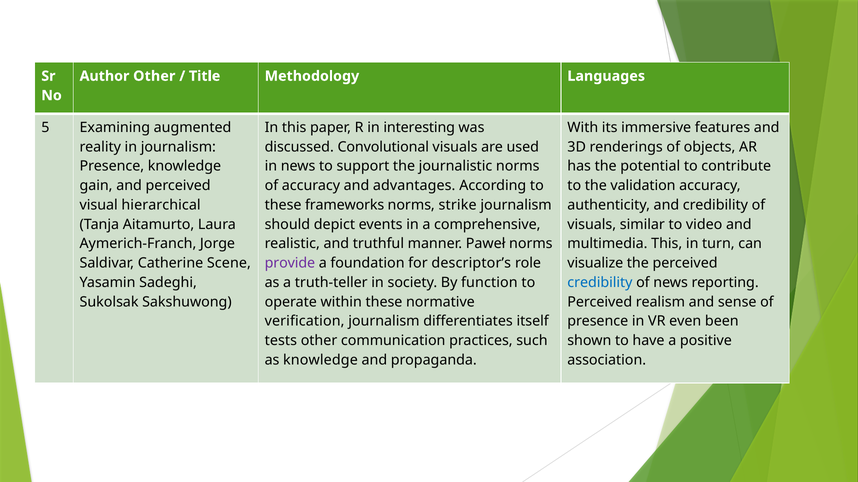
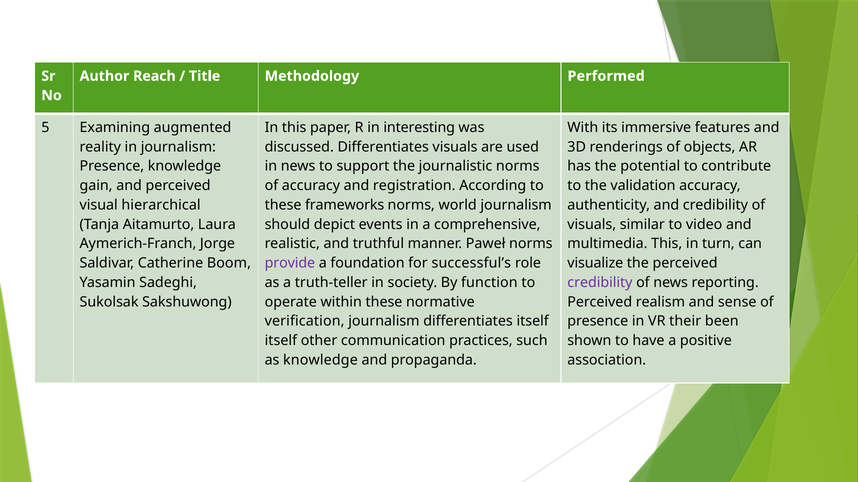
Author Other: Other -> Reach
Languages: Languages -> Performed
discussed Convolutional: Convolutional -> Differentiates
advantages: advantages -> registration
strike: strike -> world
Scene: Scene -> Boom
descriptor’s: descriptor’s -> successful’s
credibility at (600, 283) colour: blue -> purple
even: even -> their
tests at (281, 341): tests -> itself
